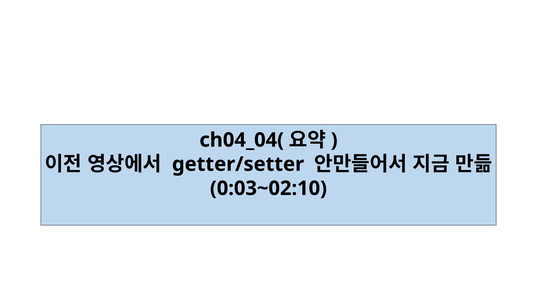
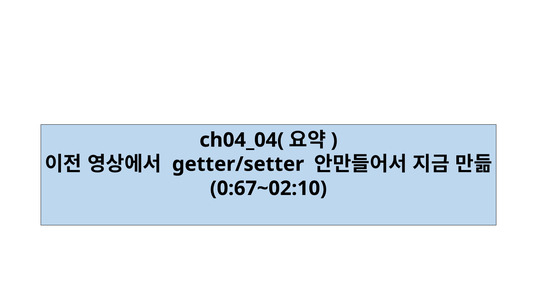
0:03~02:10: 0:03~02:10 -> 0:67~02:10
